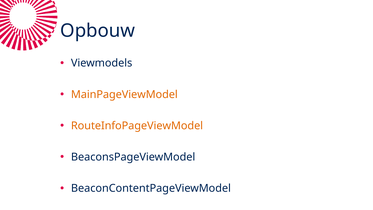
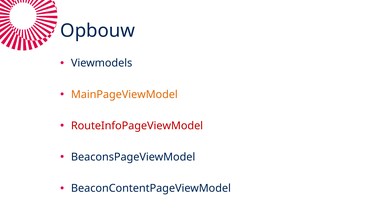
RouteInfoPageViewModel colour: orange -> red
